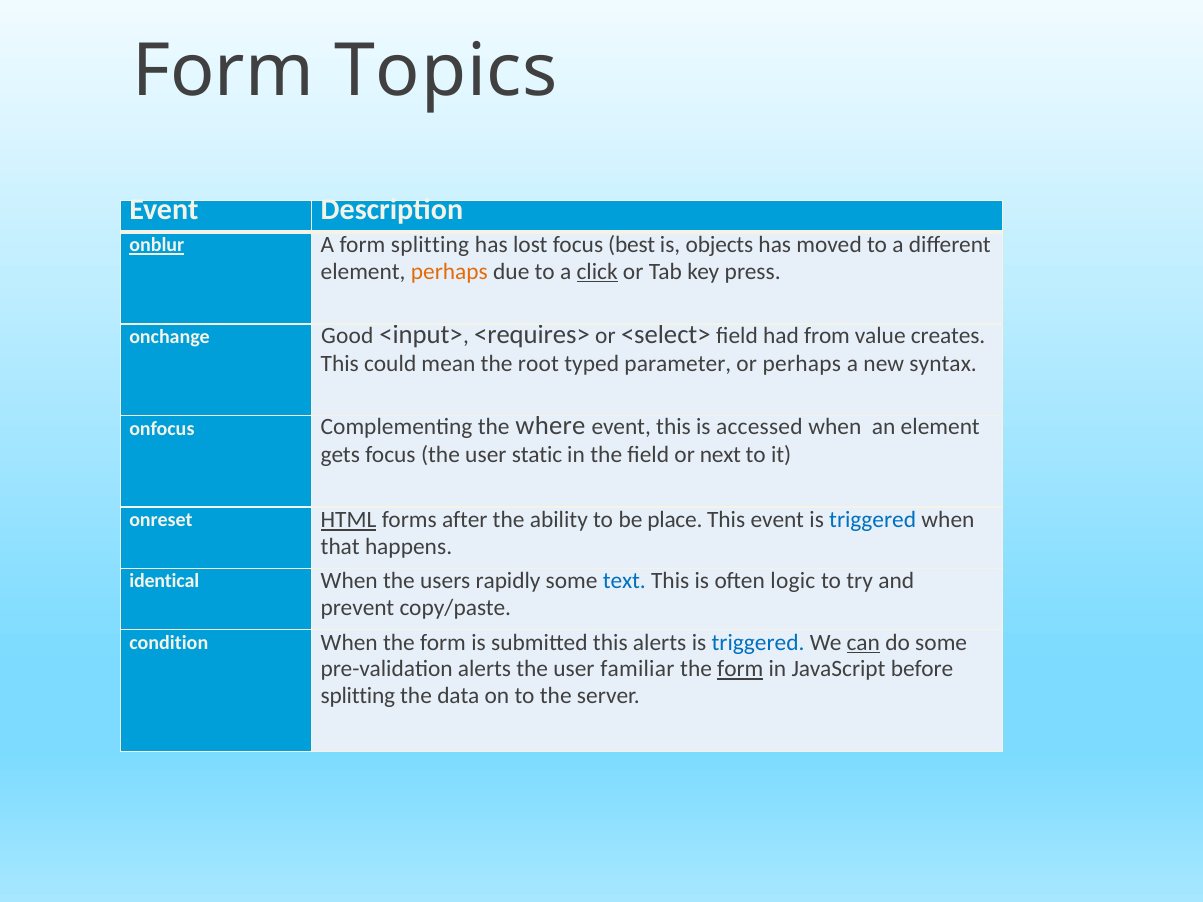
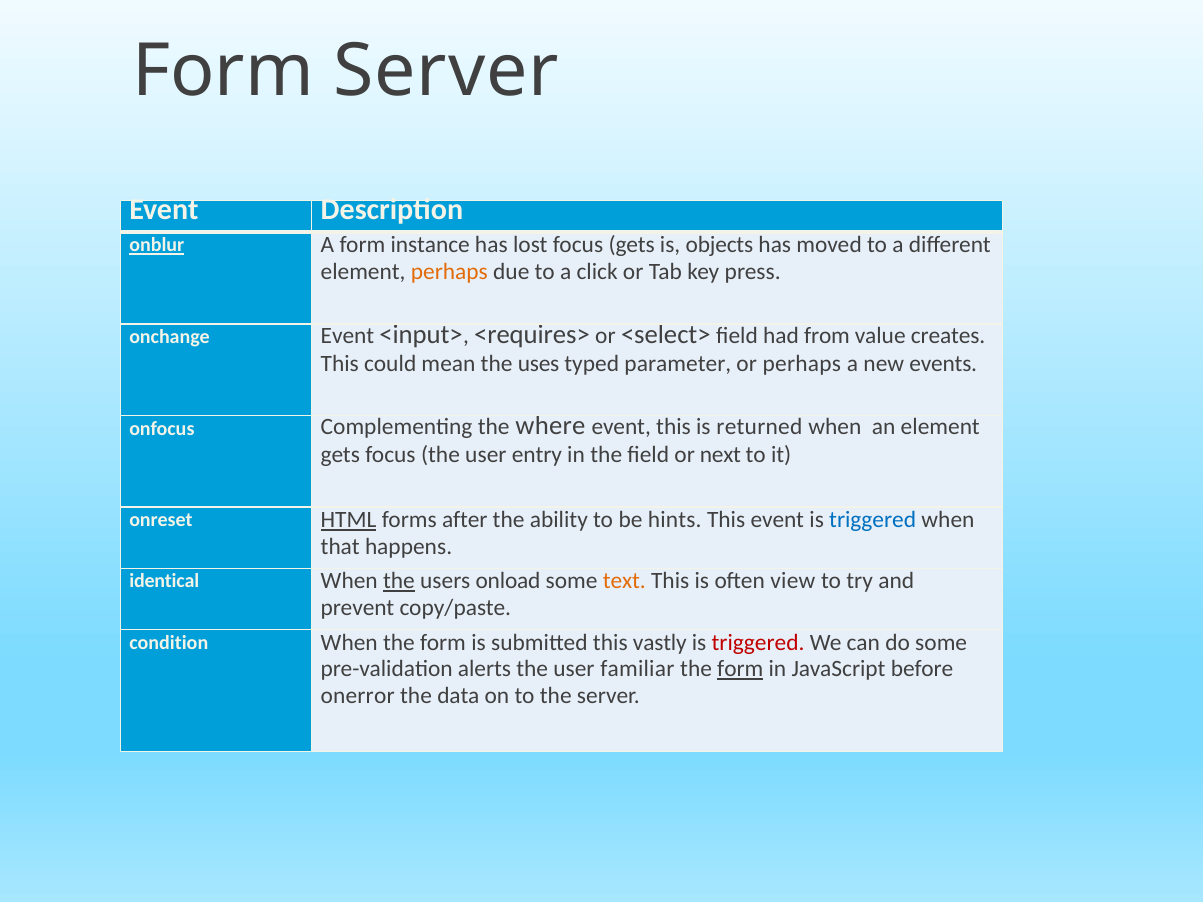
Form Topics: Topics -> Server
form splitting: splitting -> instance
focus best: best -> gets
click underline: present -> none
onchange Good: Good -> Event
root: root -> uses
syntax: syntax -> events
accessed: accessed -> returned
static: static -> entry
place: place -> hints
the at (399, 581) underline: none -> present
rapidly: rapidly -> onload
text colour: blue -> orange
logic: logic -> view
this alerts: alerts -> vastly
triggered at (758, 643) colour: blue -> red
can underline: present -> none
splitting at (358, 696): splitting -> onerror
